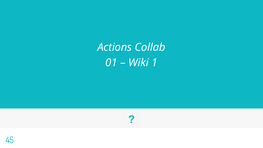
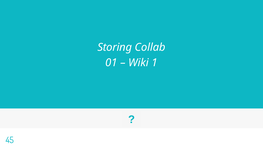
Actions: Actions -> Storing
